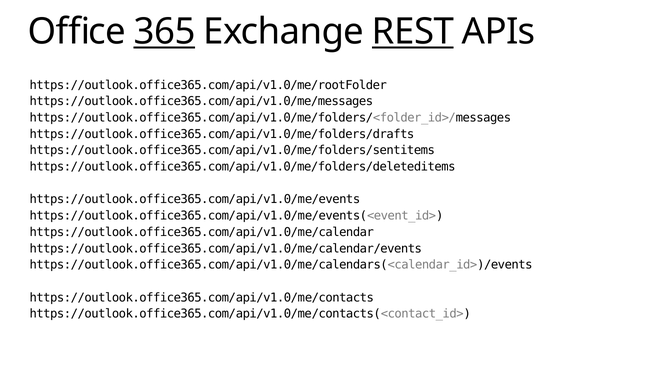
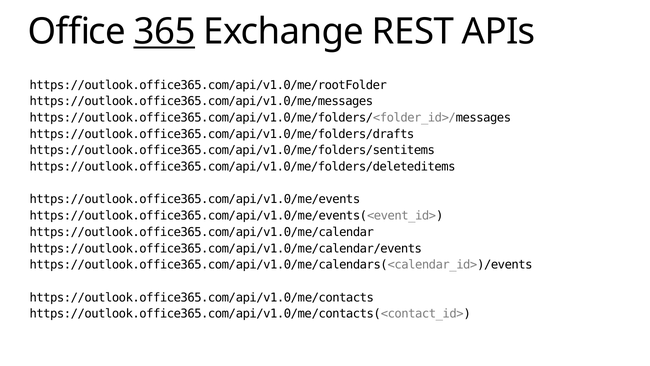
REST underline: present -> none
